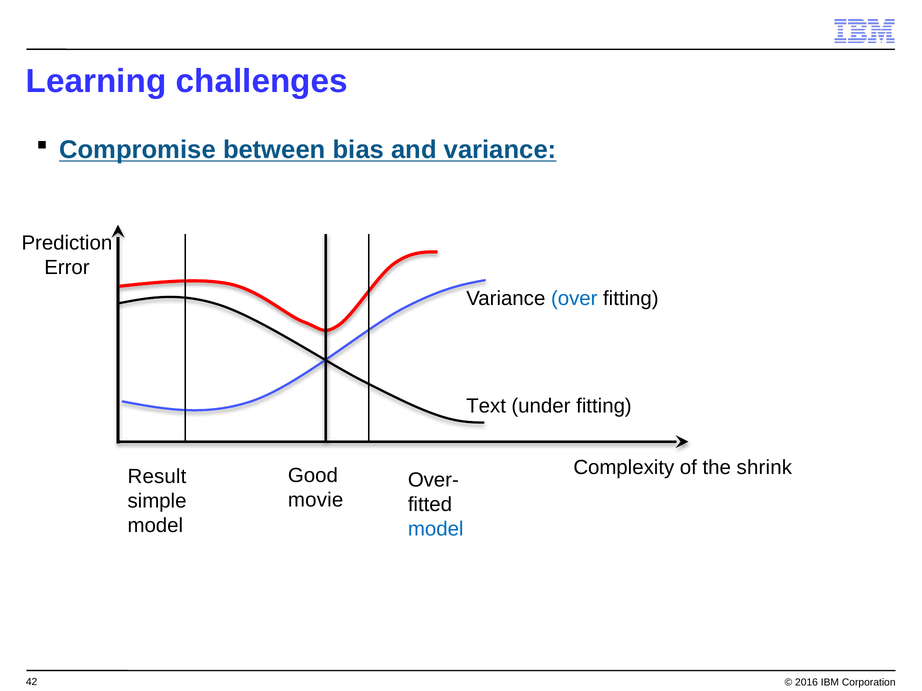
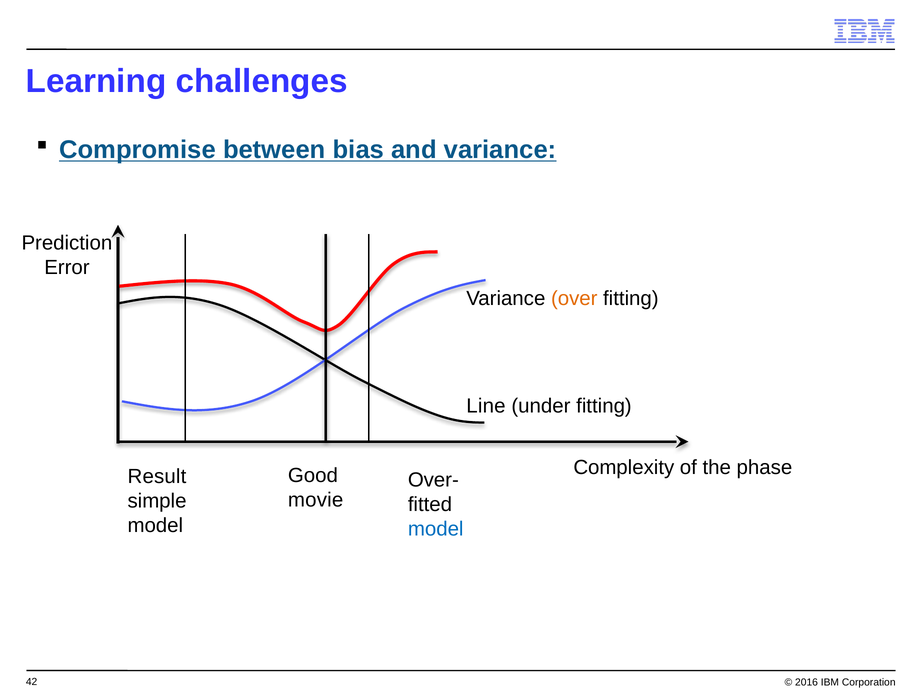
over colour: blue -> orange
Text: Text -> Line
shrink: shrink -> phase
